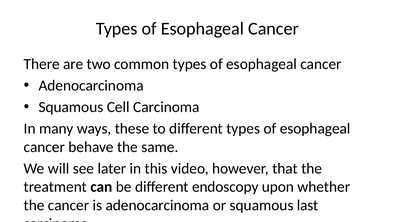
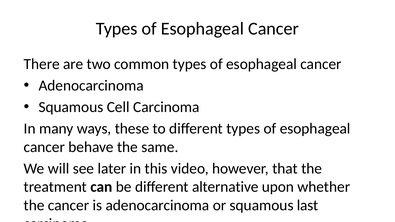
endoscopy: endoscopy -> alternative
